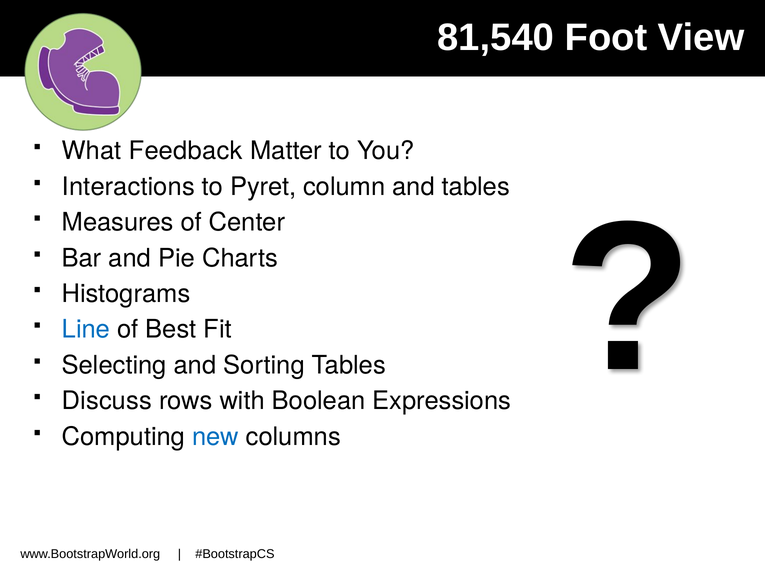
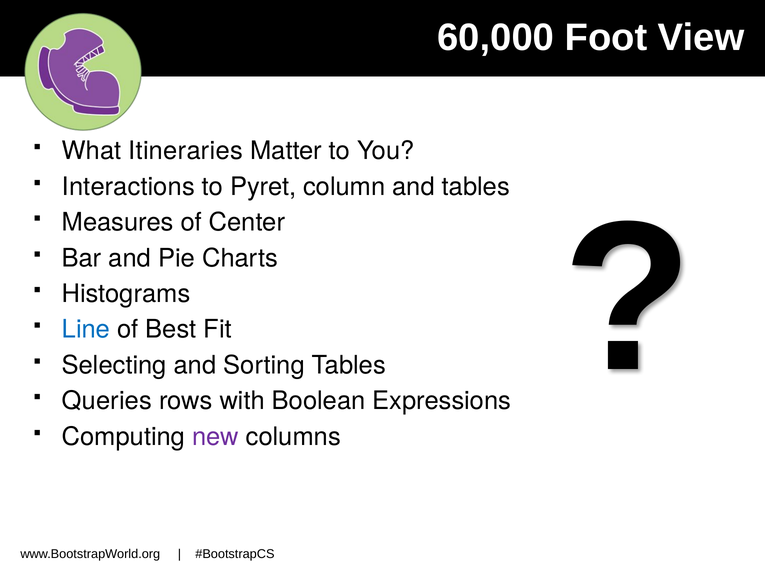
81,540: 81,540 -> 60,000
Feedback: Feedback -> Itineraries
Discuss: Discuss -> Queries
new colour: blue -> purple
